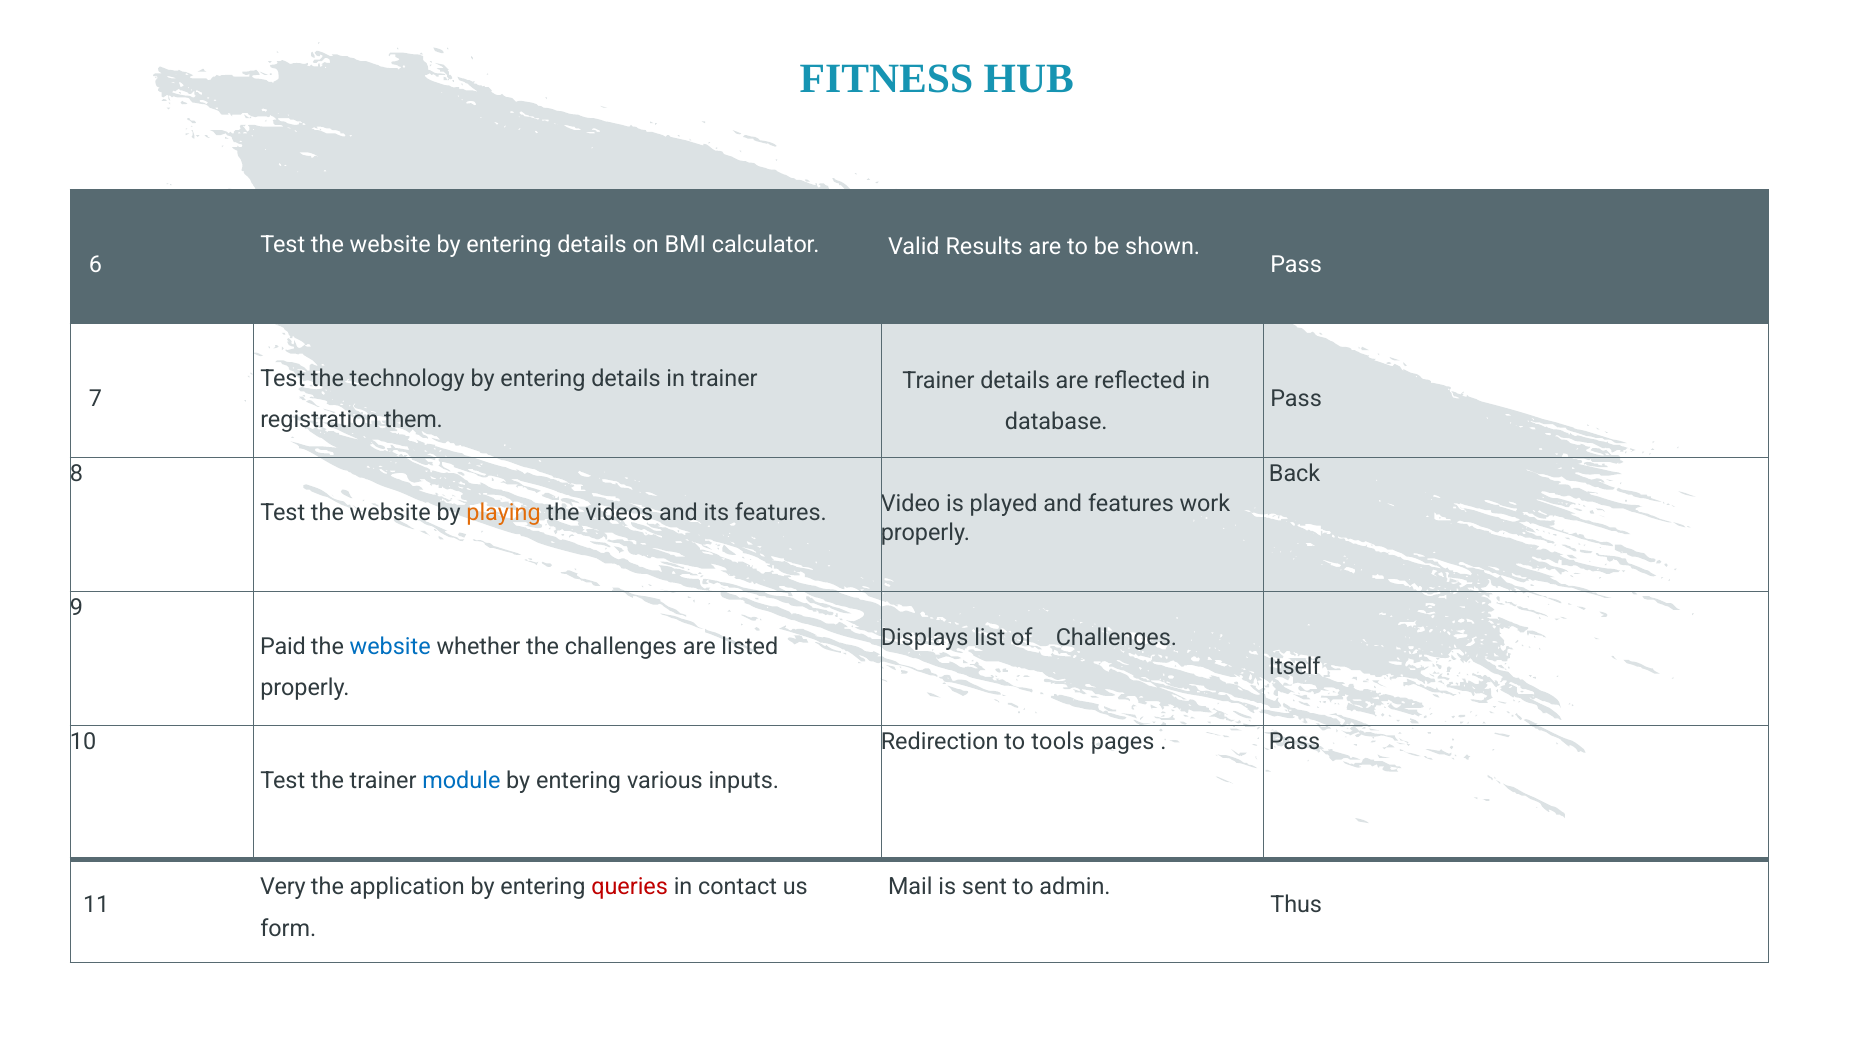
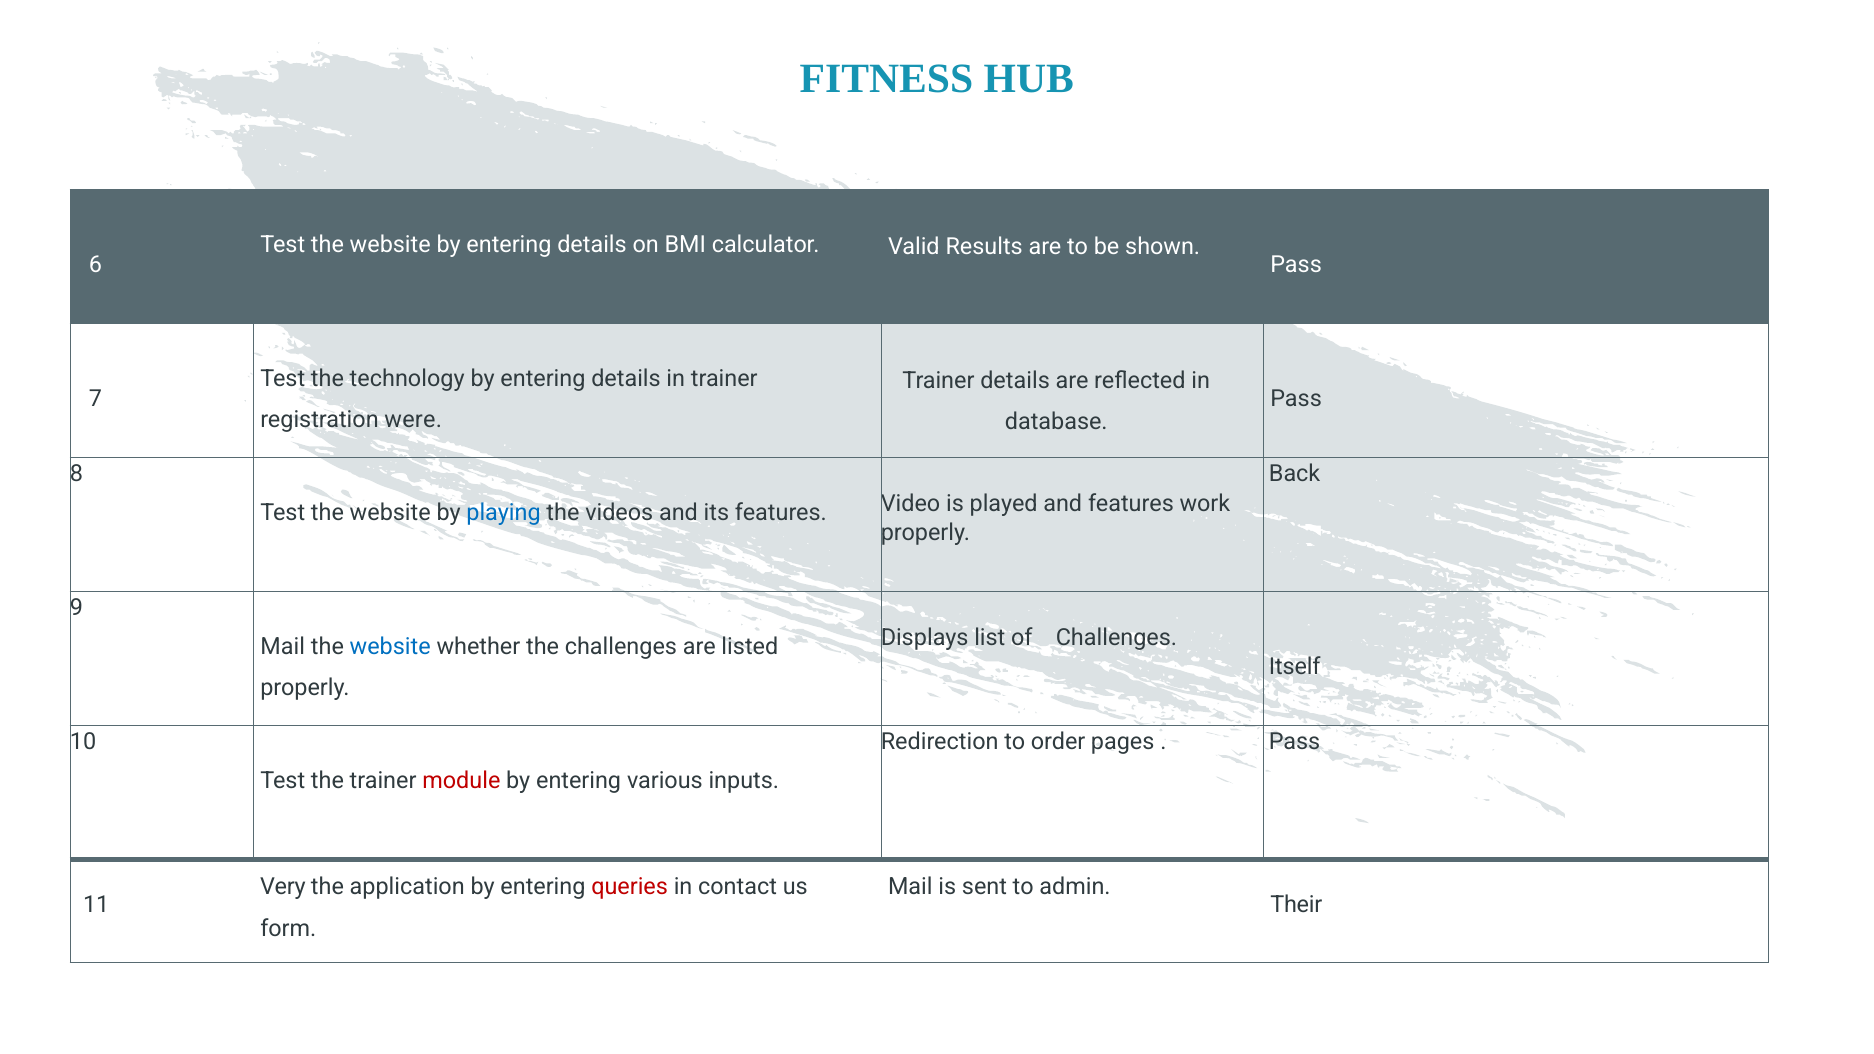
them: them -> were
playing colour: orange -> blue
Paid at (283, 647): Paid -> Mail
tools: tools -> order
module colour: blue -> red
Thus: Thus -> Their
